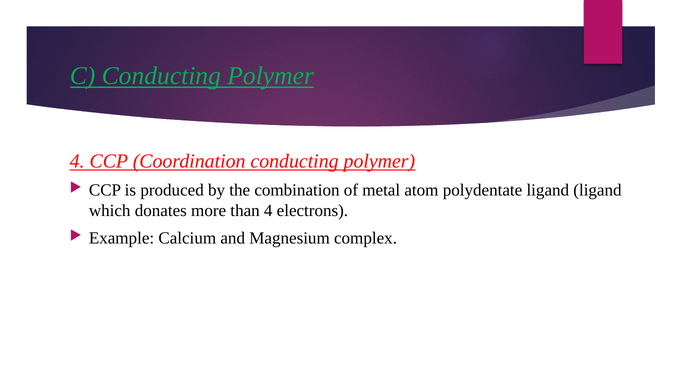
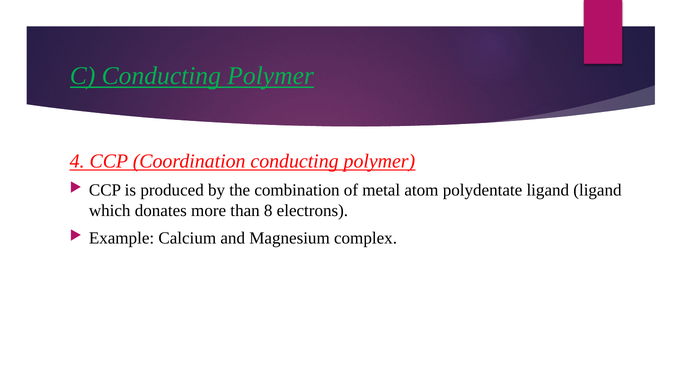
than 4: 4 -> 8
